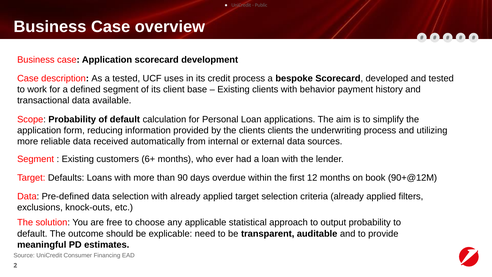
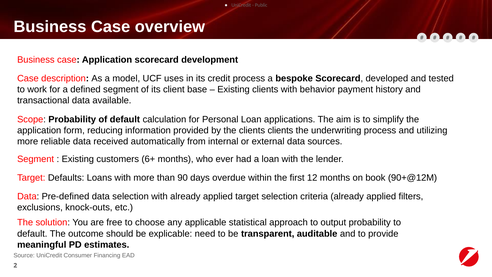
a tested: tested -> model
